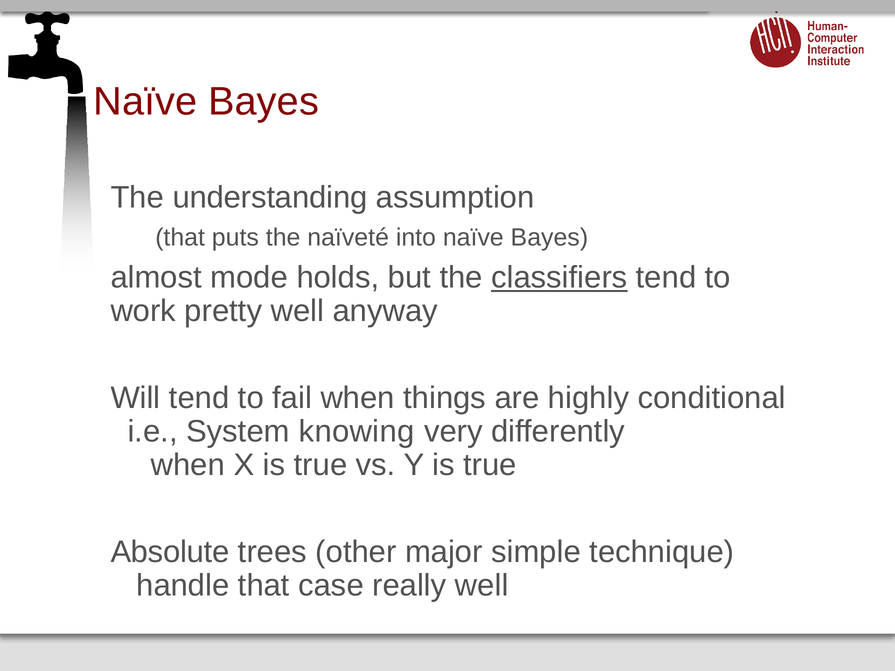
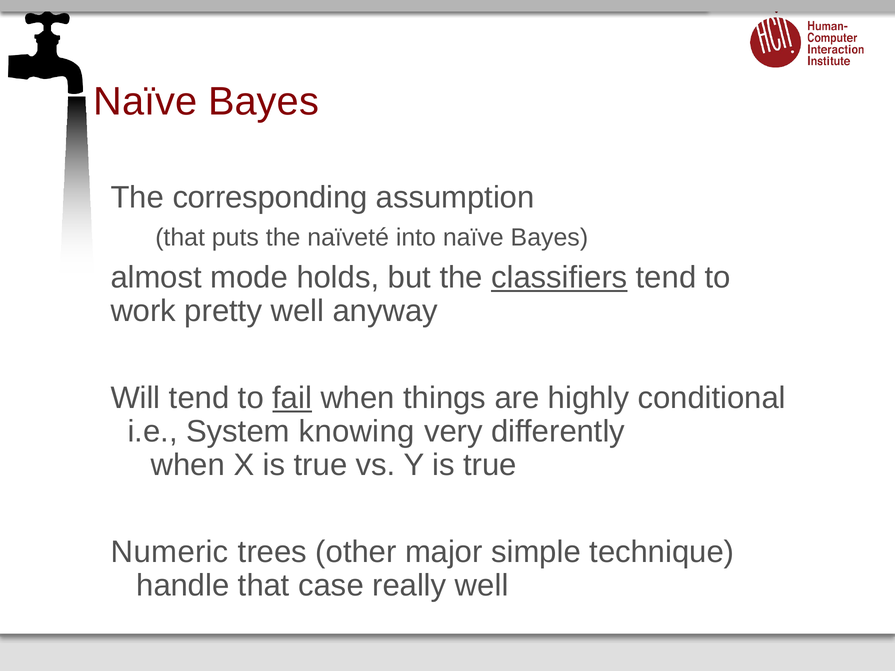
understanding: understanding -> corresponding
fail underline: none -> present
Absolute: Absolute -> Numeric
